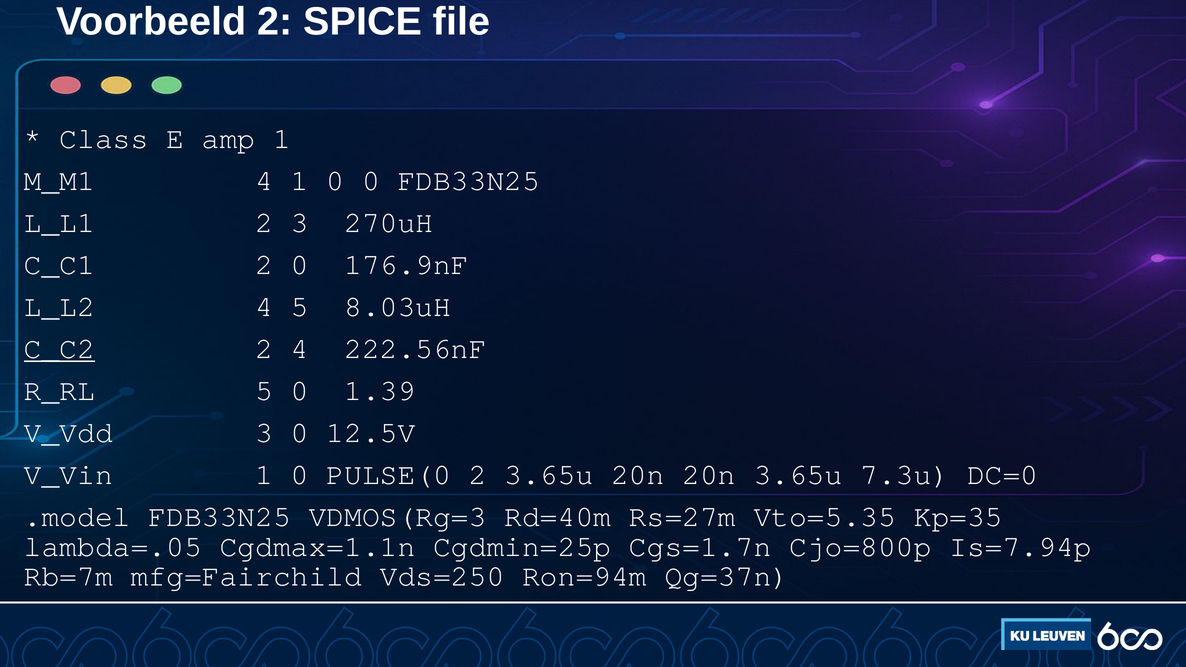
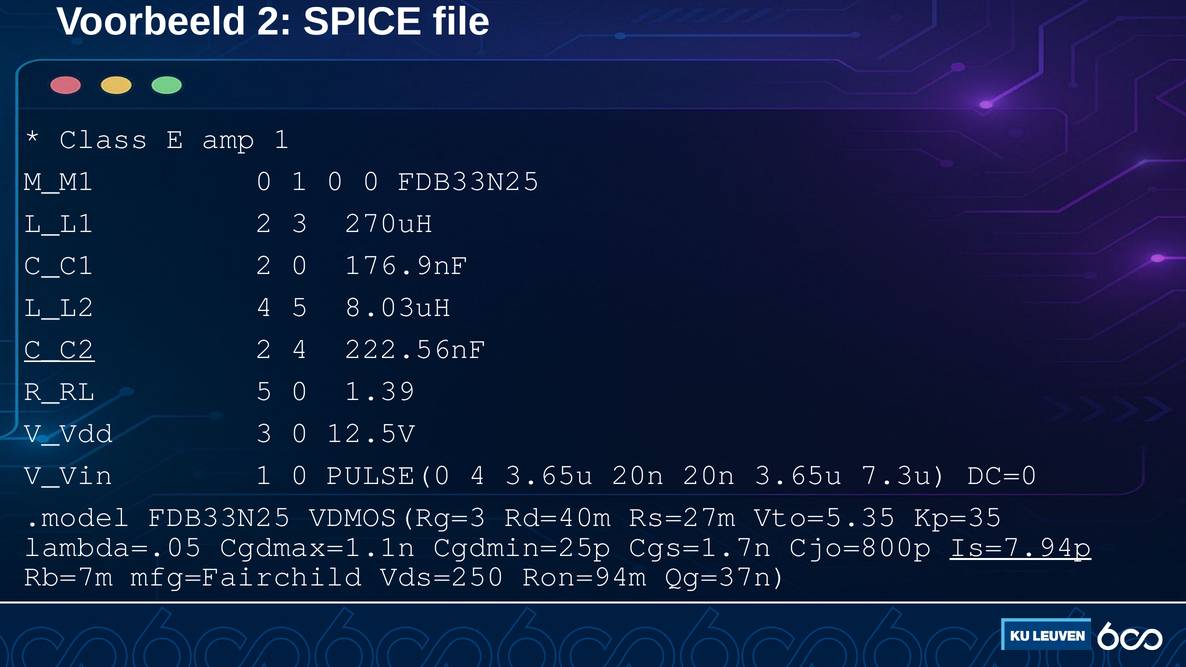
M_M1 4: 4 -> 0
PULSE(0 2: 2 -> 4
Is=7.94p underline: none -> present
